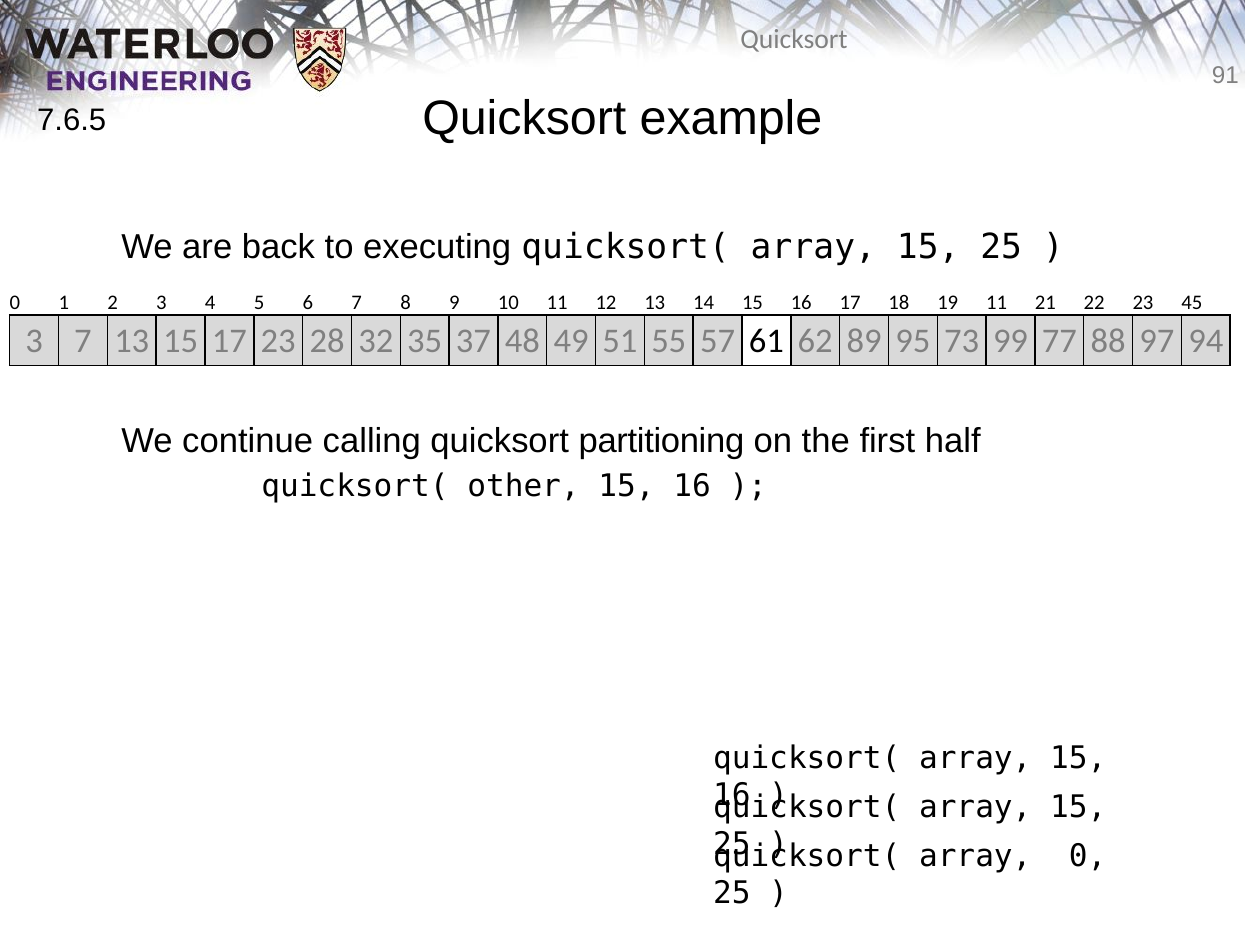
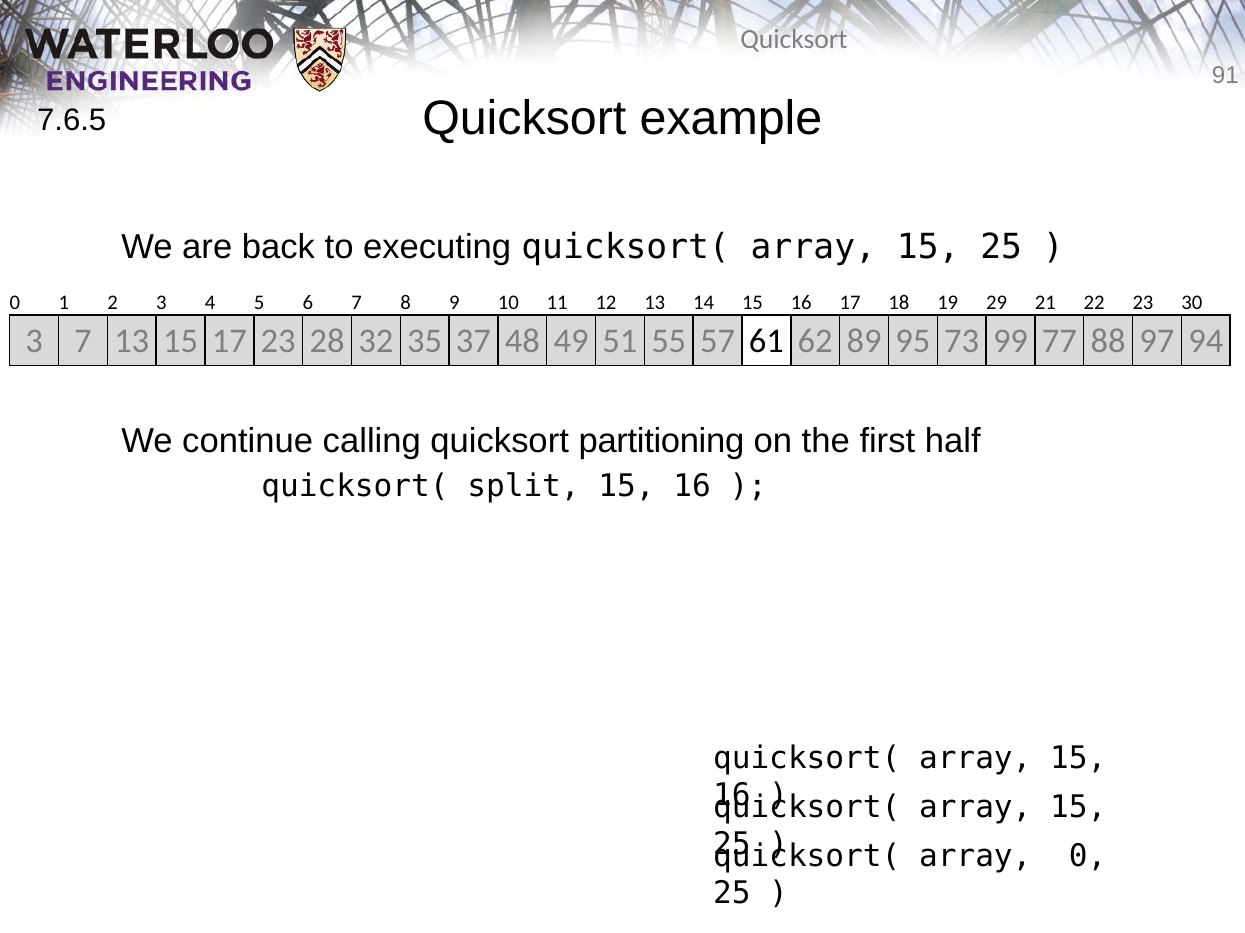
19 11: 11 -> 29
45: 45 -> 30
other: other -> split
